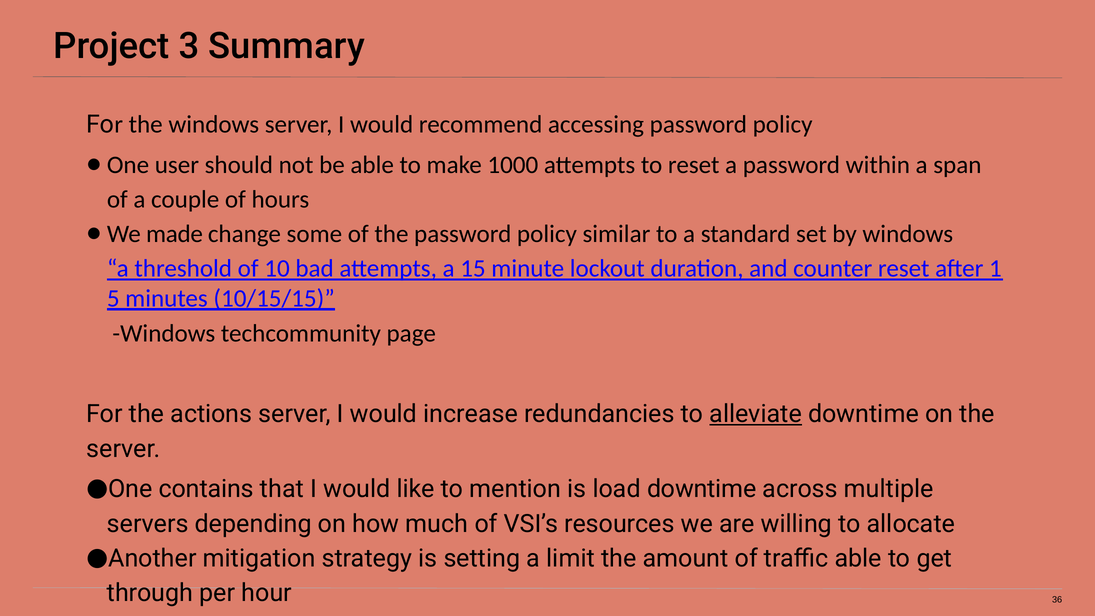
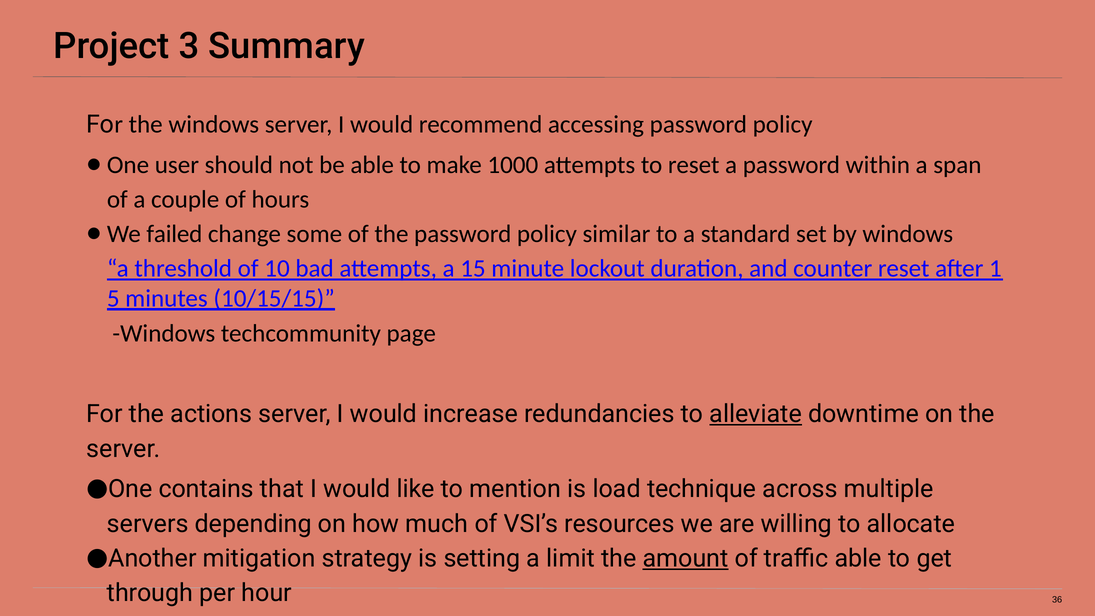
made: made -> failed
load downtime: downtime -> technique
amount underline: none -> present
